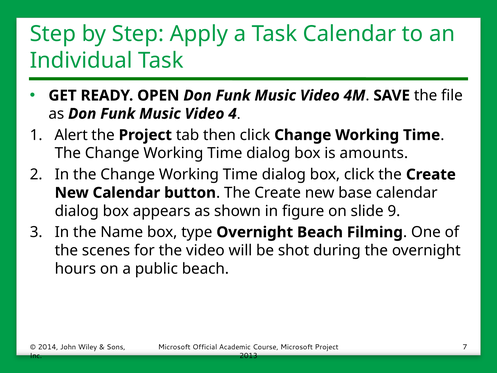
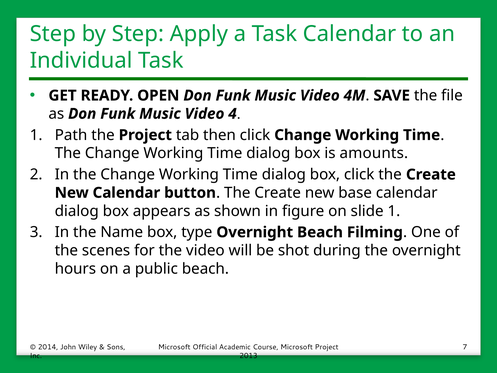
Alert: Alert -> Path
slide 9: 9 -> 1
